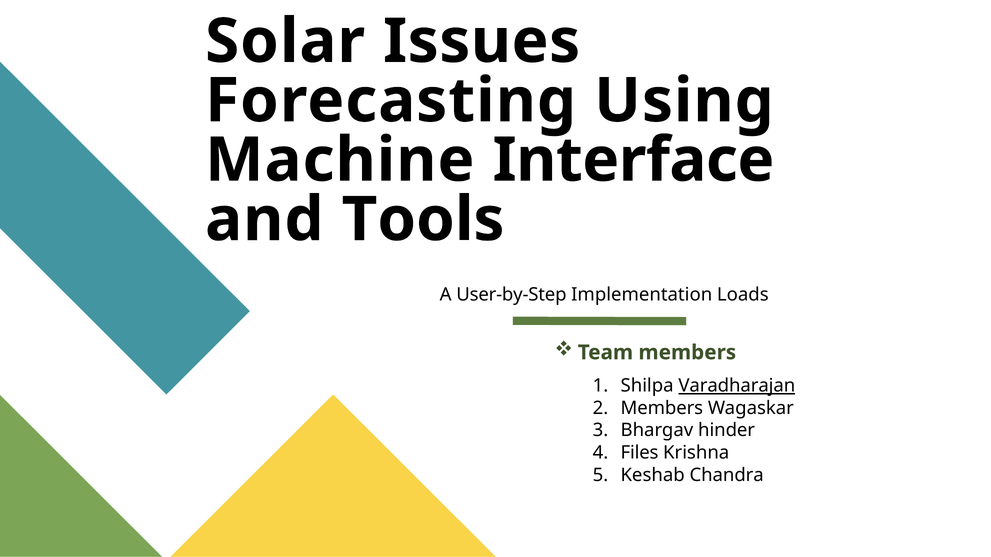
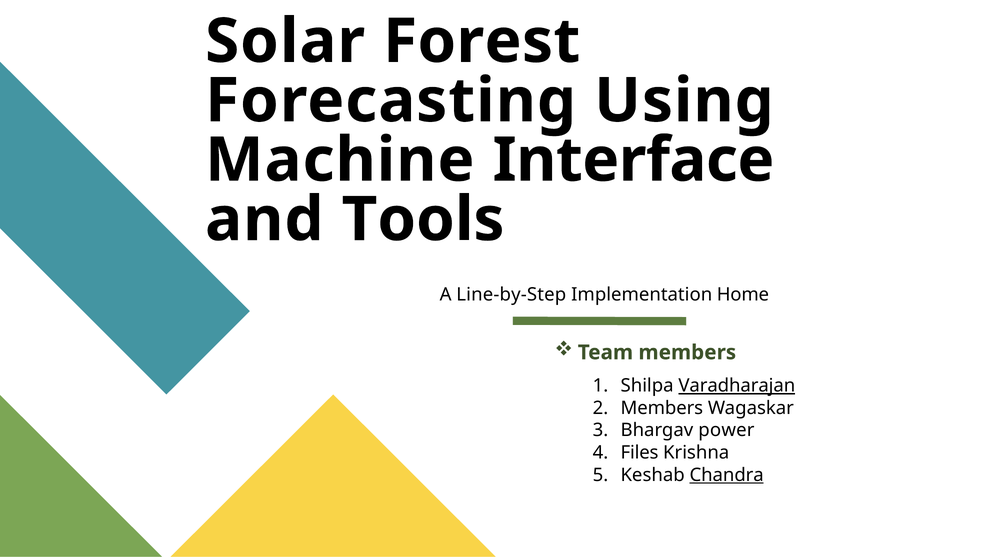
Issues: Issues -> Forest
User-by-Step: User-by-Step -> Line-by-Step
Loads: Loads -> Home
hinder: hinder -> power
Chandra underline: none -> present
